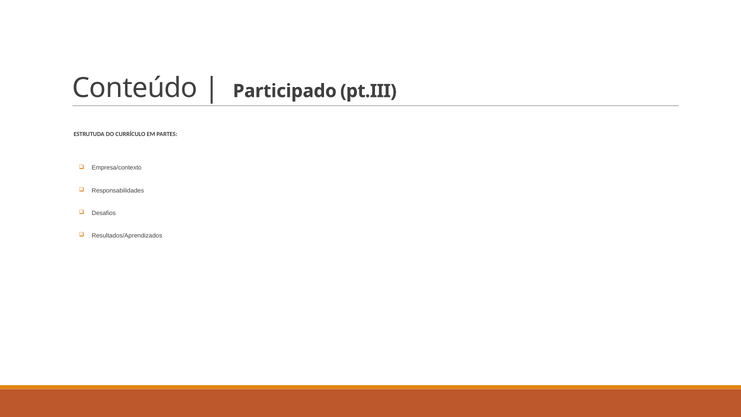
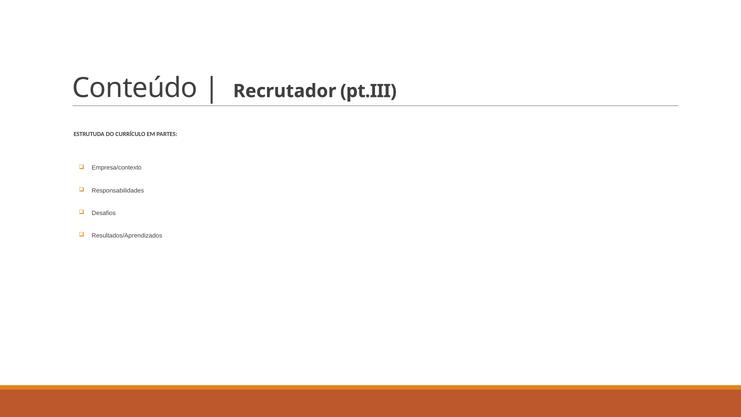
Participado: Participado -> Recrutador
